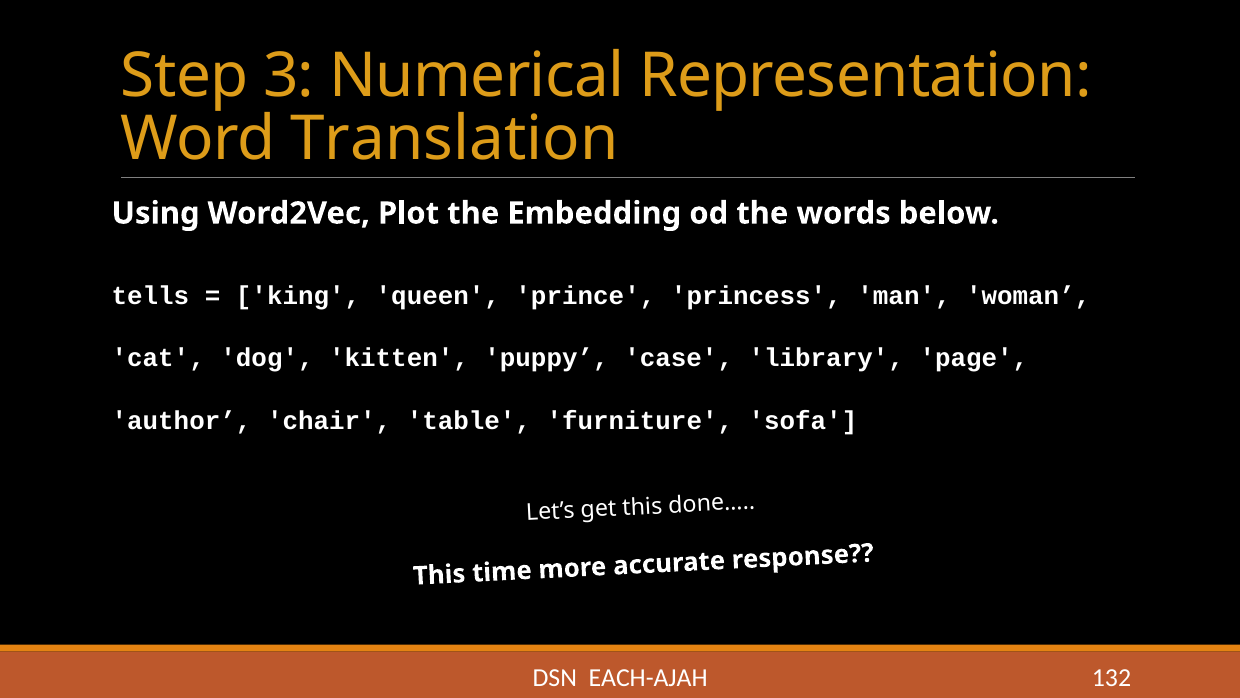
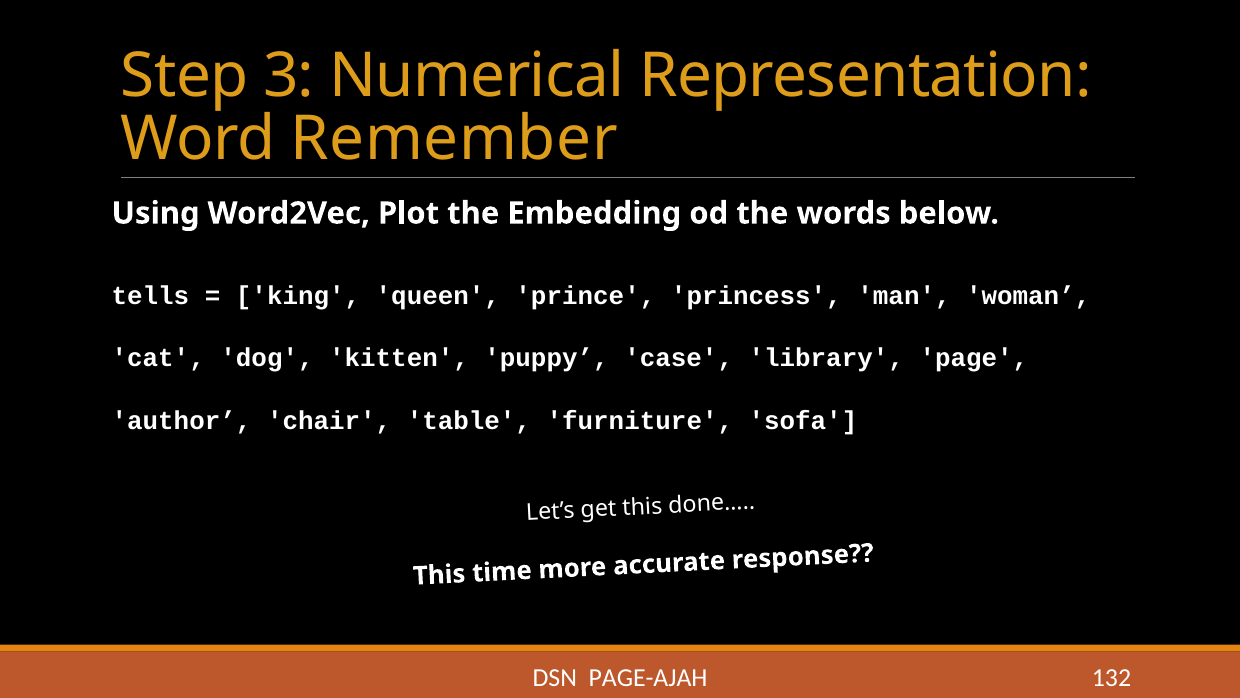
Translation: Translation -> Remember
EACH-AJAH: EACH-AJAH -> PAGE-AJAH
